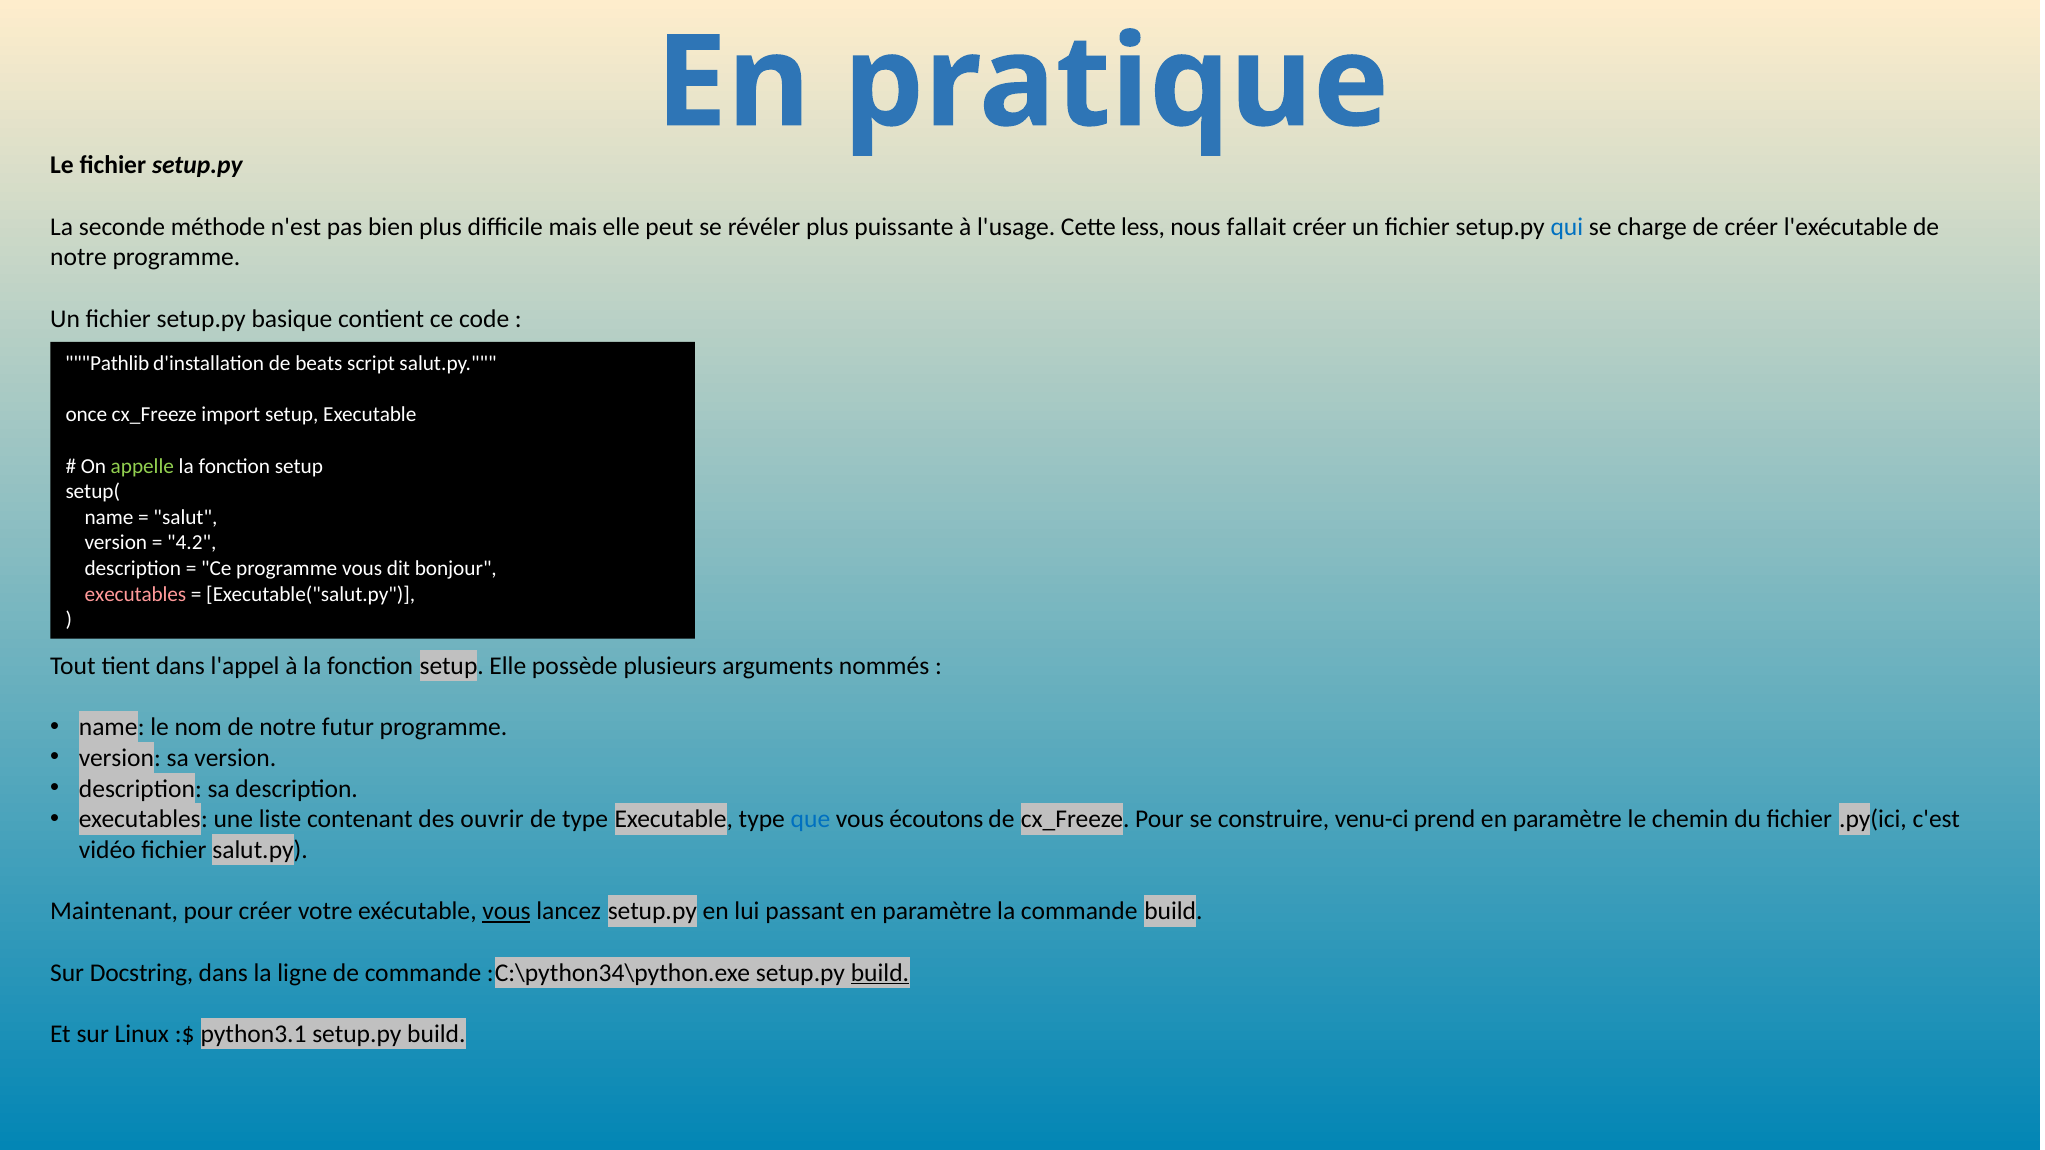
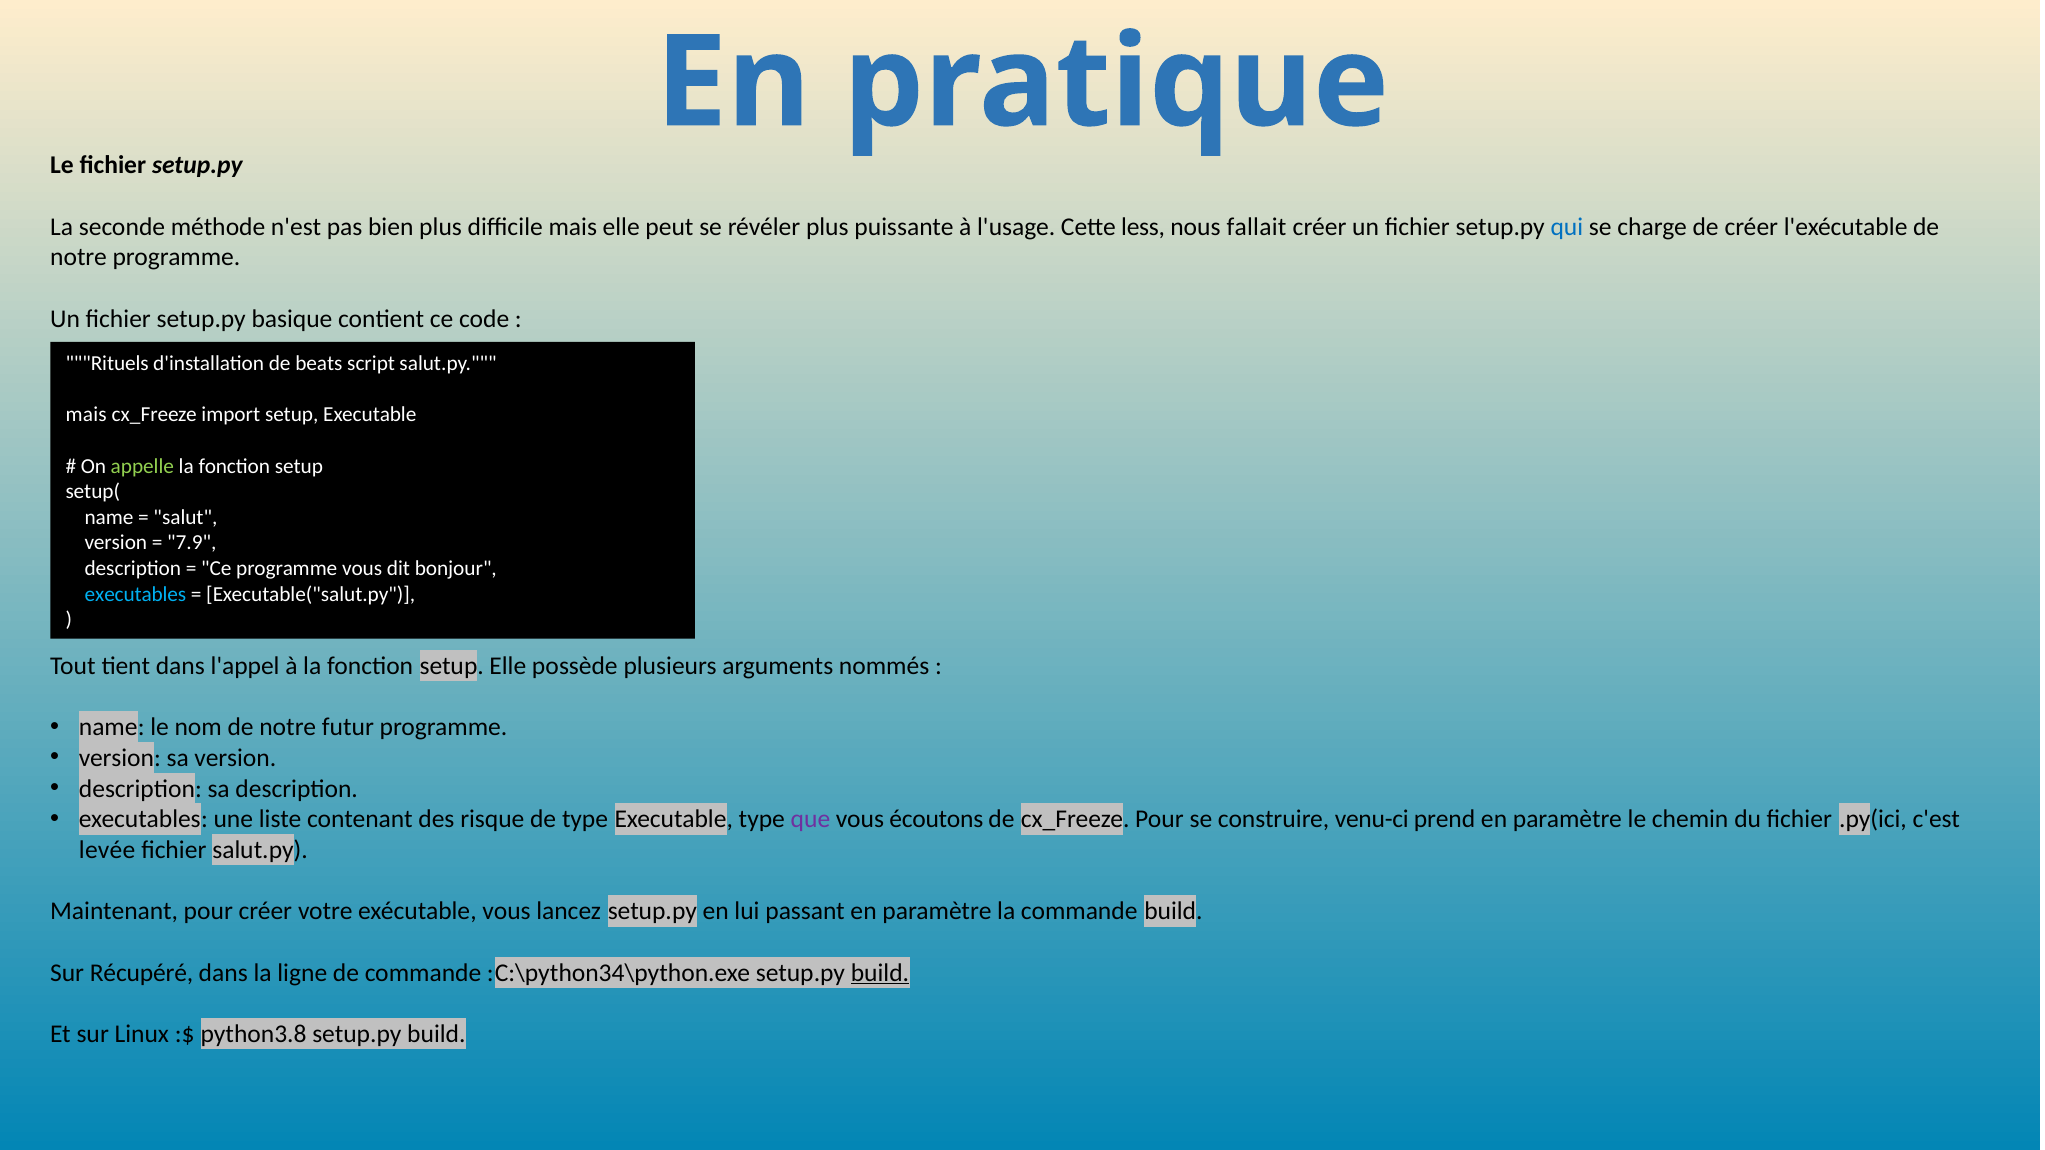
Pathlib: Pathlib -> Rituels
once at (86, 415): once -> mais
4.2: 4.2 -> 7.9
executables at (135, 594) colour: pink -> light blue
ouvrir: ouvrir -> risque
que colour: blue -> purple
vidéo: vidéo -> levée
vous at (507, 912) underline: present -> none
Docstring: Docstring -> Récupéré
python3.1: python3.1 -> python3.8
